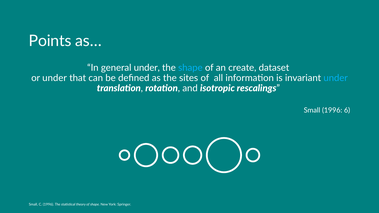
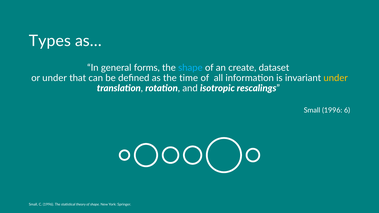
Points: Points -> Types
general under: under -> forms
sites: sites -> time
under at (336, 78) colour: light blue -> yellow
